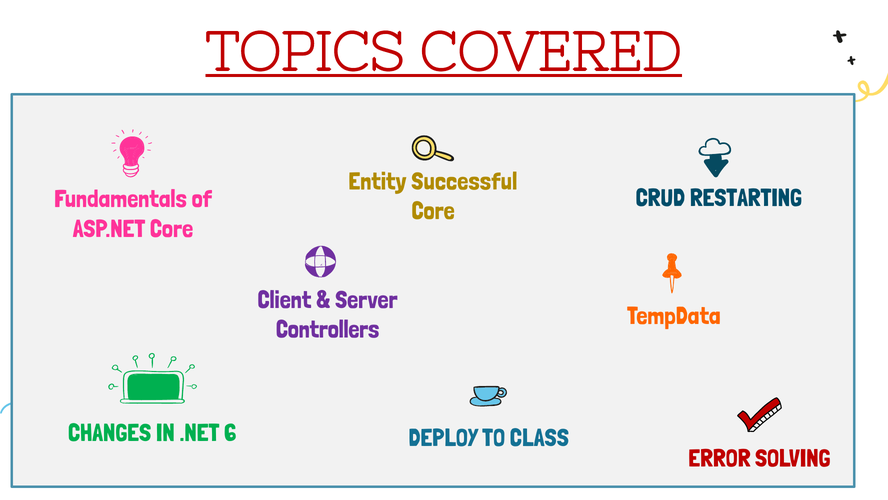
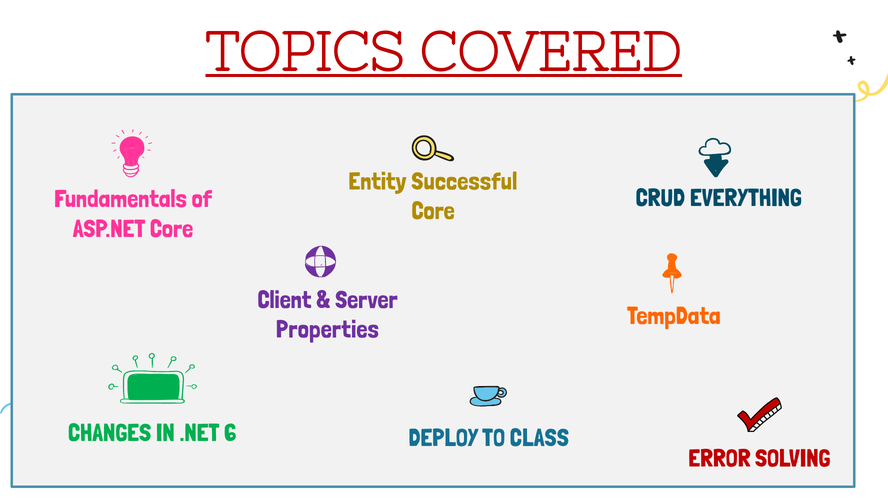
RESTARTING: RESTARTING -> EVERYTHING
Controllers: Controllers -> Properties
